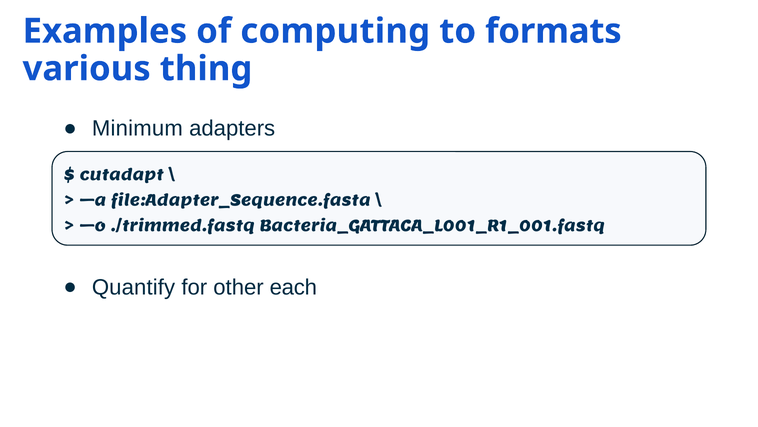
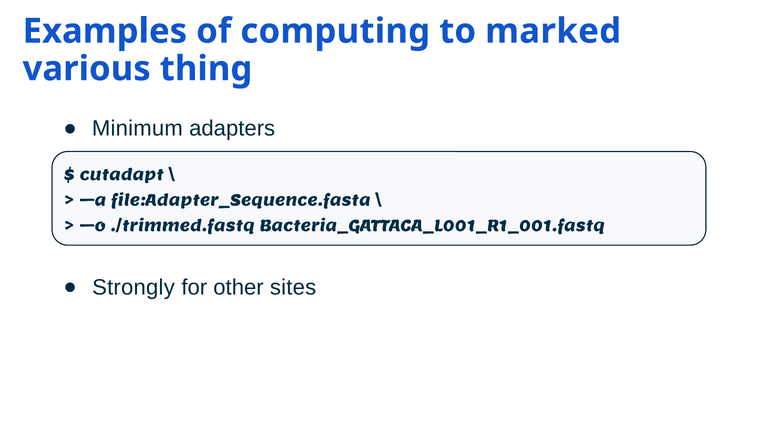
formats: formats -> marked
Quantify: Quantify -> Strongly
each: each -> sites
